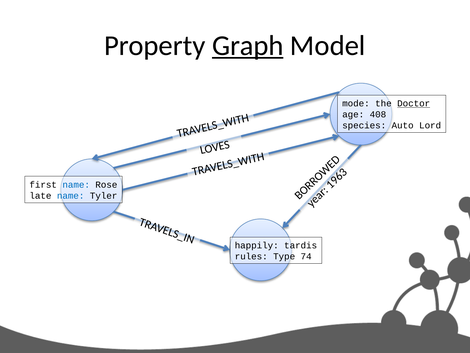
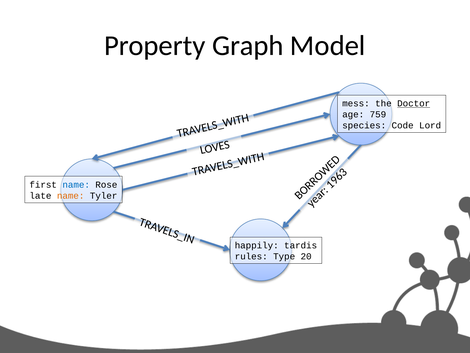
Graph underline: present -> none
mode: mode -> mess
408: 408 -> 759
Auto: Auto -> Code
name at (71, 195) colour: blue -> orange
74: 74 -> 20
